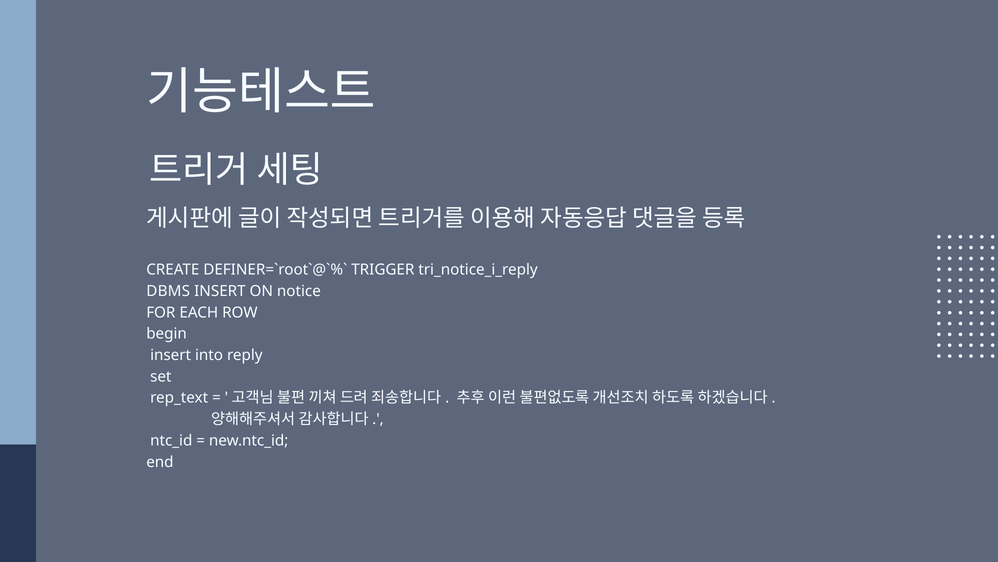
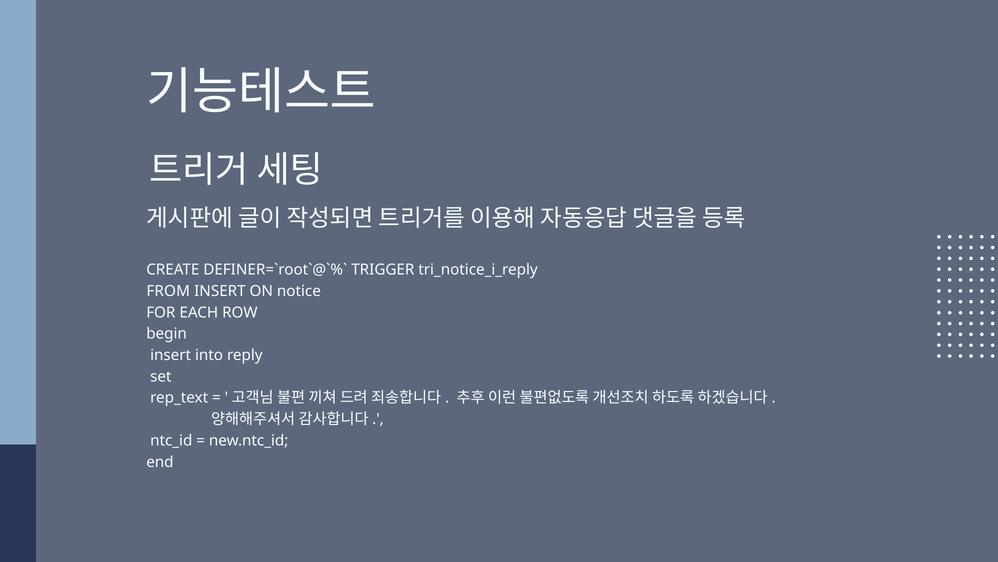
DBMS: DBMS -> FROM
